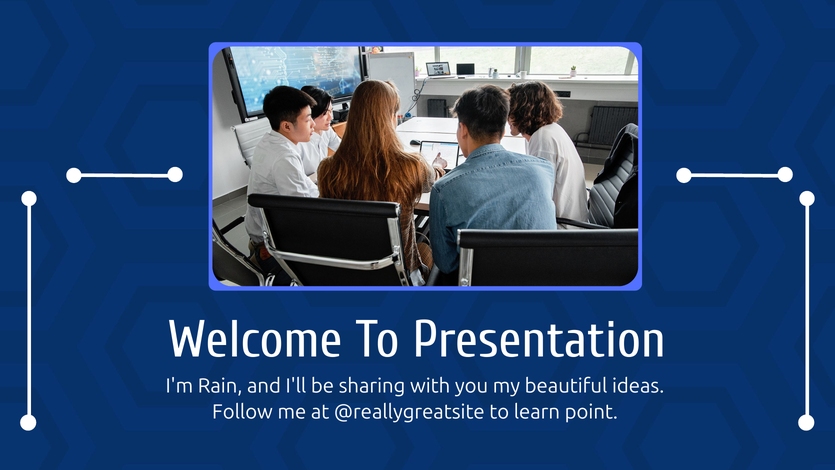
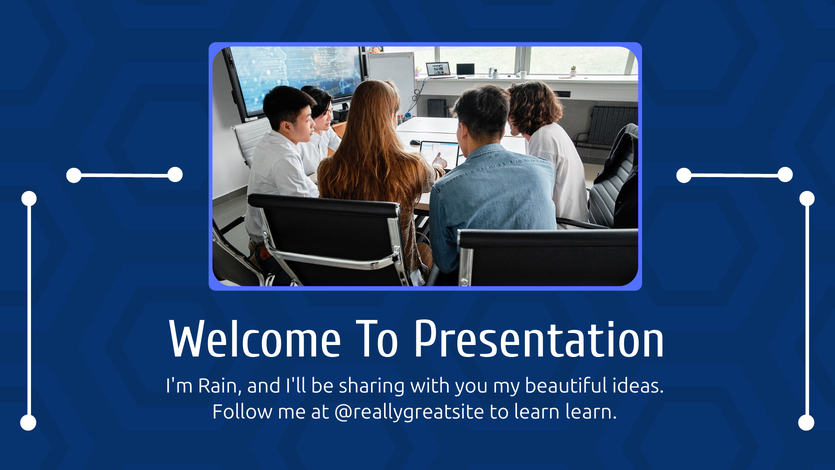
learn point: point -> learn
